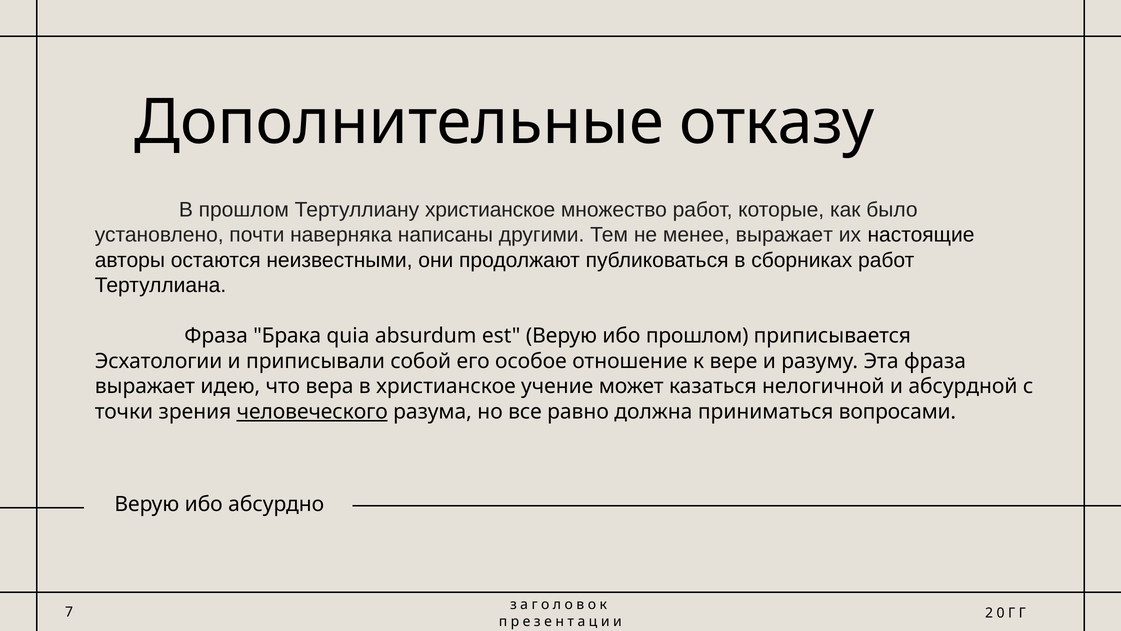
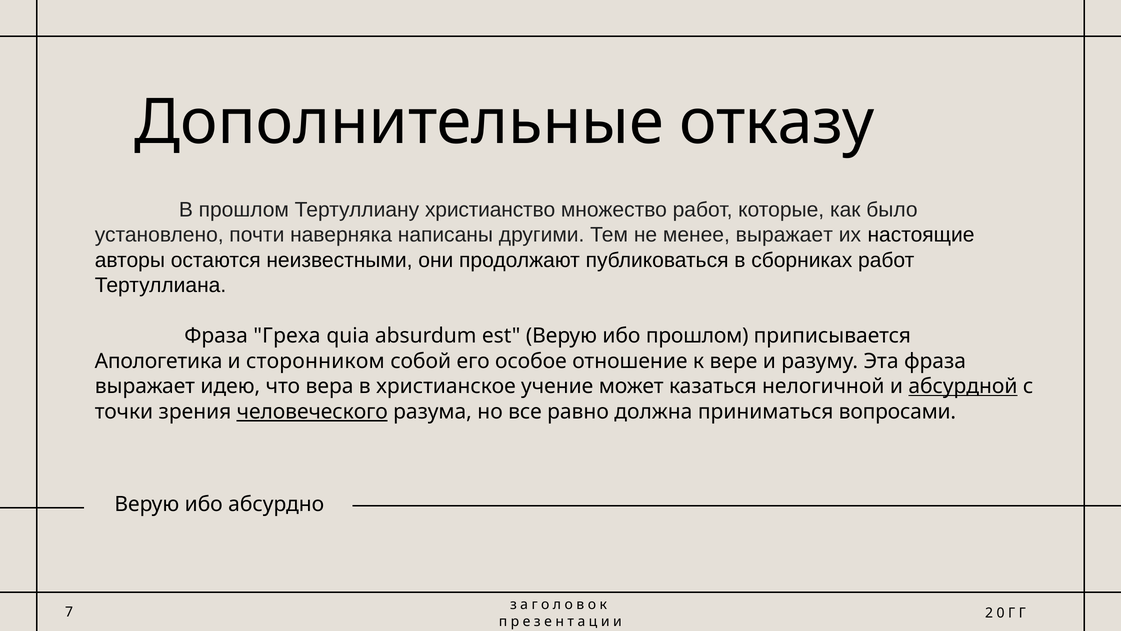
Тертуллиану христианское: христианское -> христианство
Брака: Брака -> Греха
Эсхатологии: Эсхатологии -> Апологетика
приписывали: приписывали -> сторонником
абсурдной underline: none -> present
